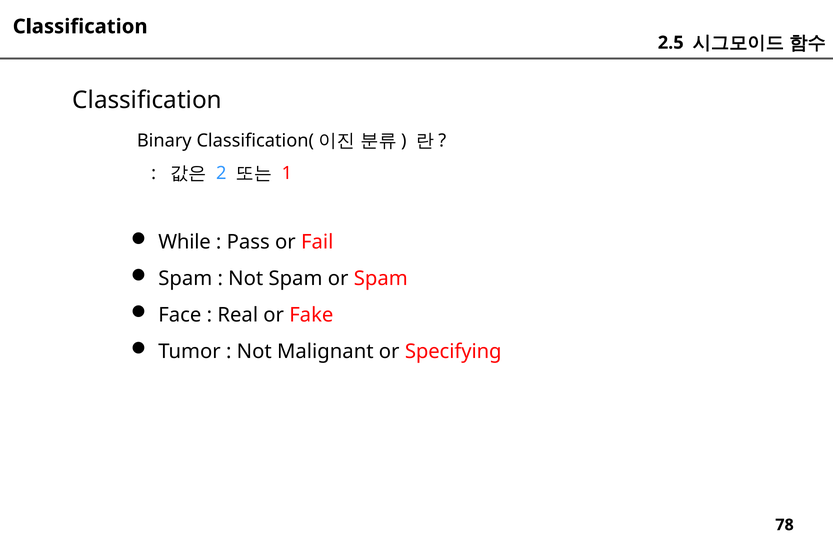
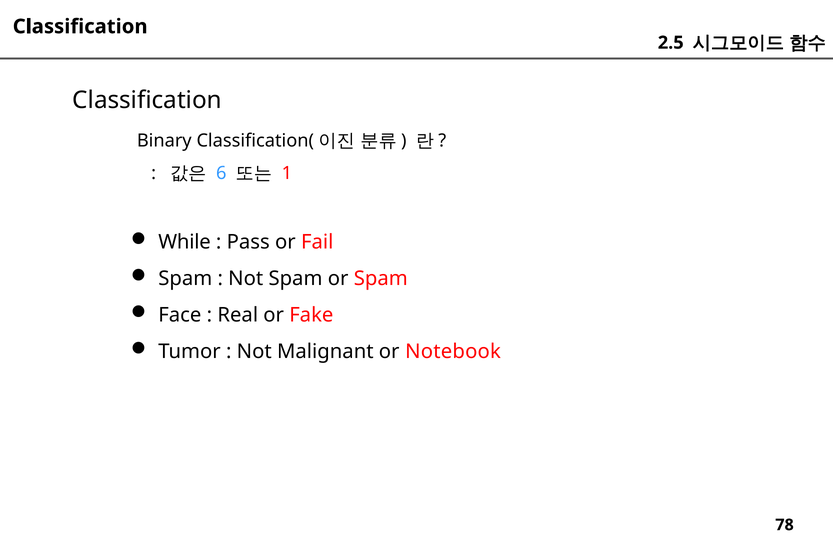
2: 2 -> 6
Specifying: Specifying -> Notebook
